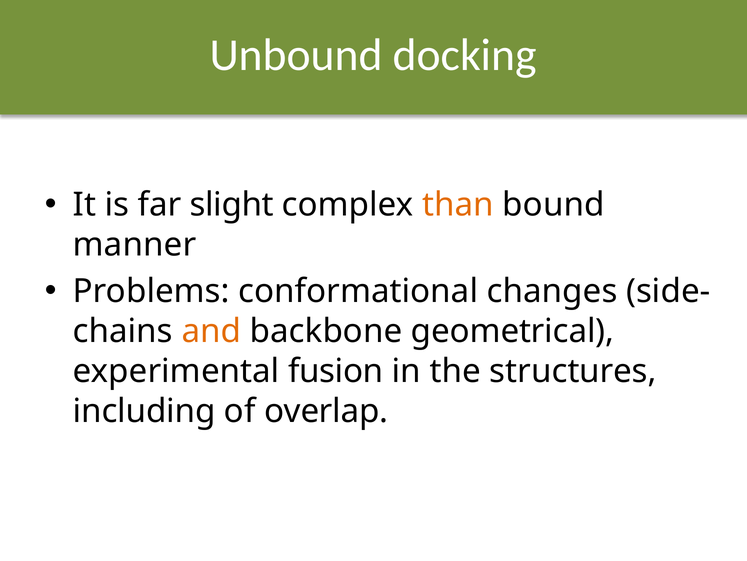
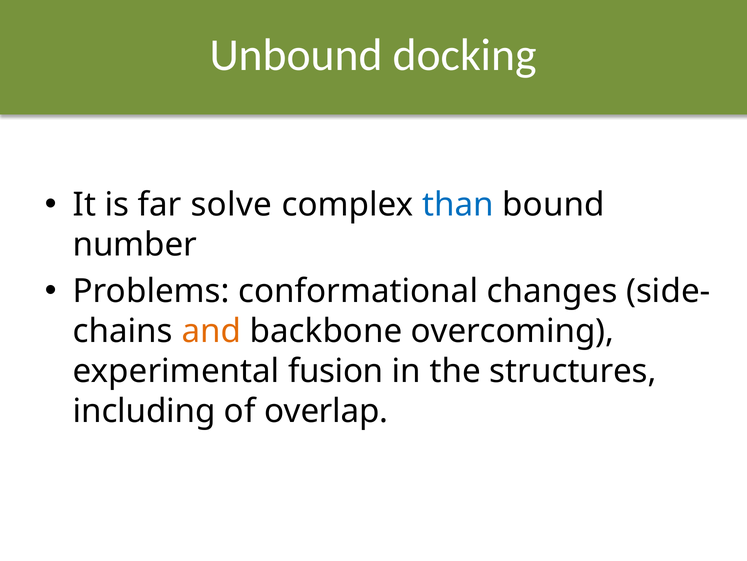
slight: slight -> solve
than colour: orange -> blue
manner: manner -> number
geometrical: geometrical -> overcoming
